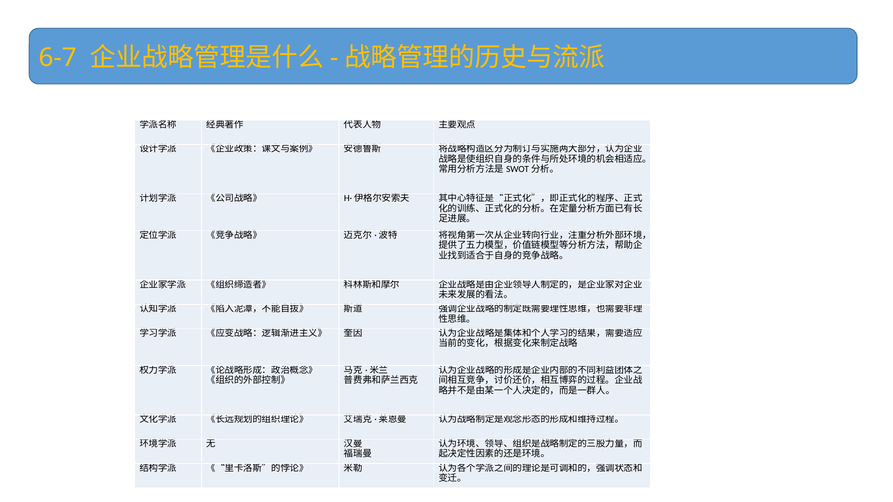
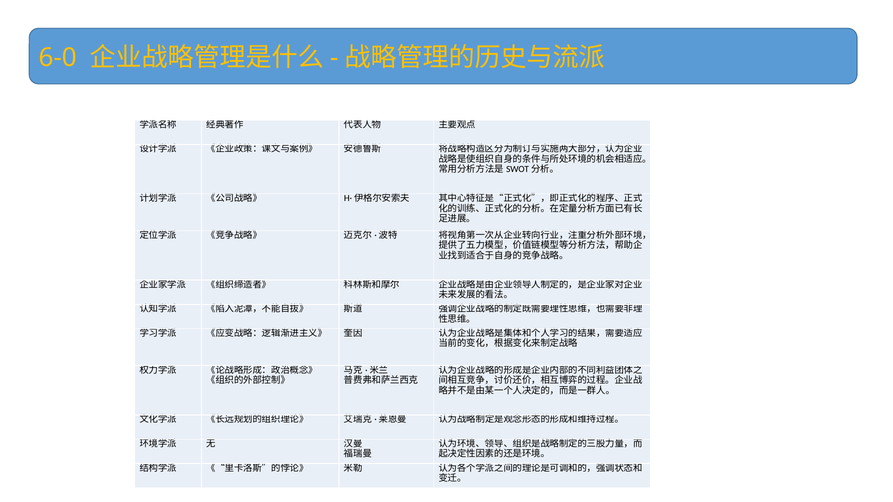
6-7: 6-7 -> 6-0
